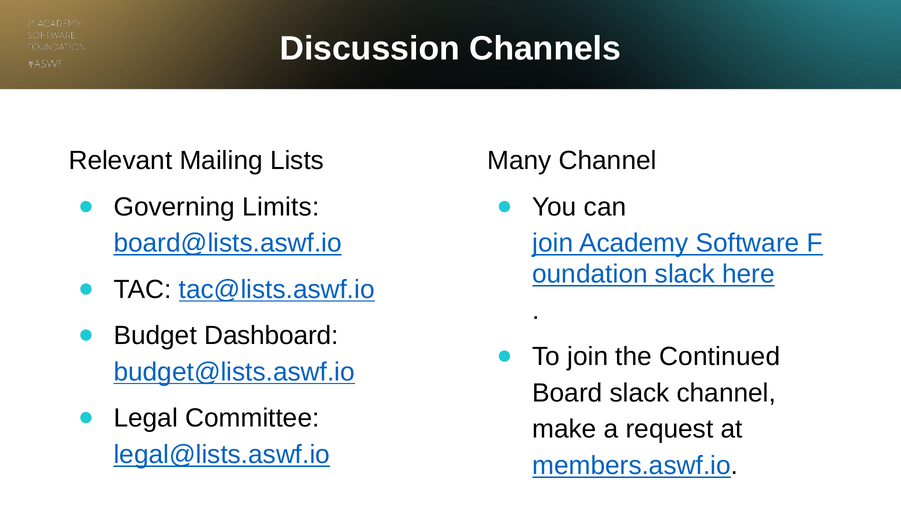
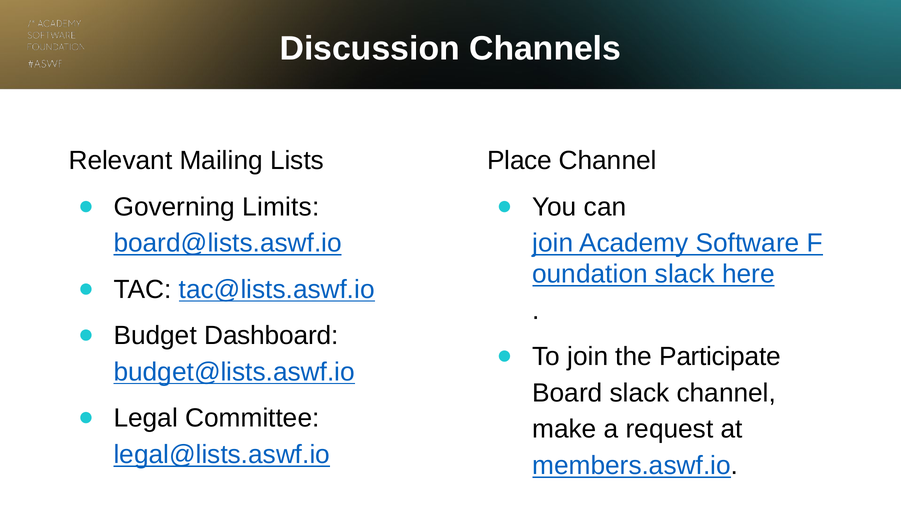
Many: Many -> Place
Continued: Continued -> Participate
